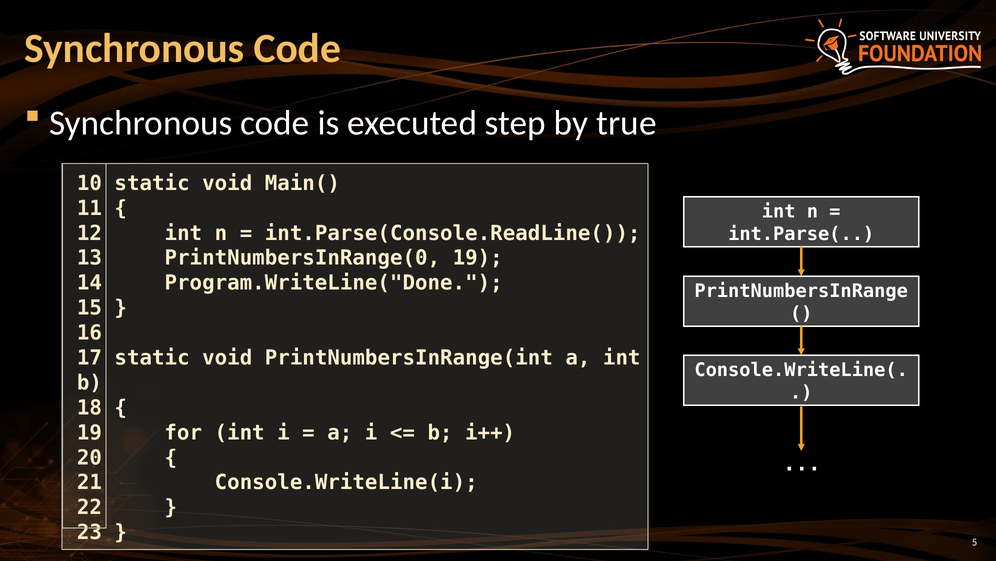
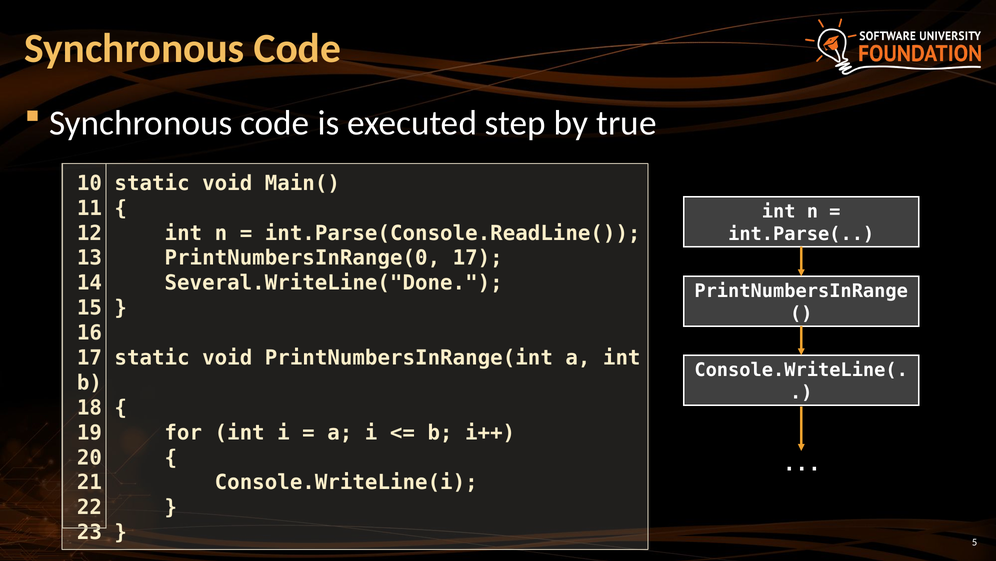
PrintNumbersInRange(0 19: 19 -> 17
Program.WriteLine("Done: Program.WriteLine("Done -> Several.WriteLine("Done
